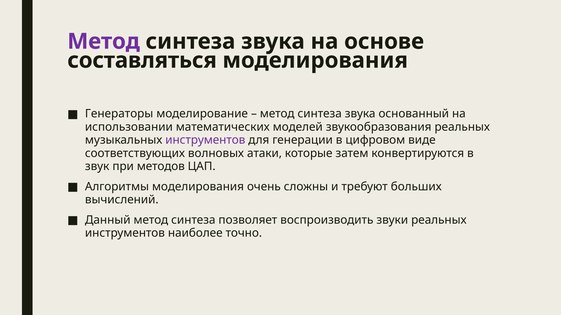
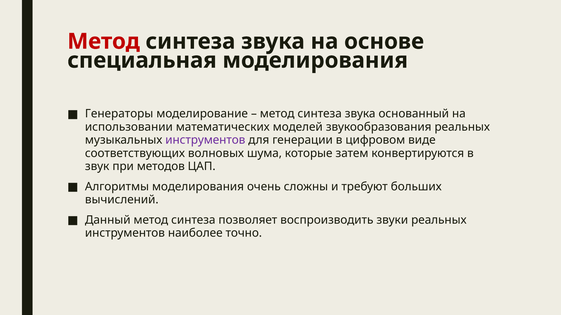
Метод at (104, 42) colour: purple -> red
составляться: составляться -> специальная
атаки: атаки -> шума
